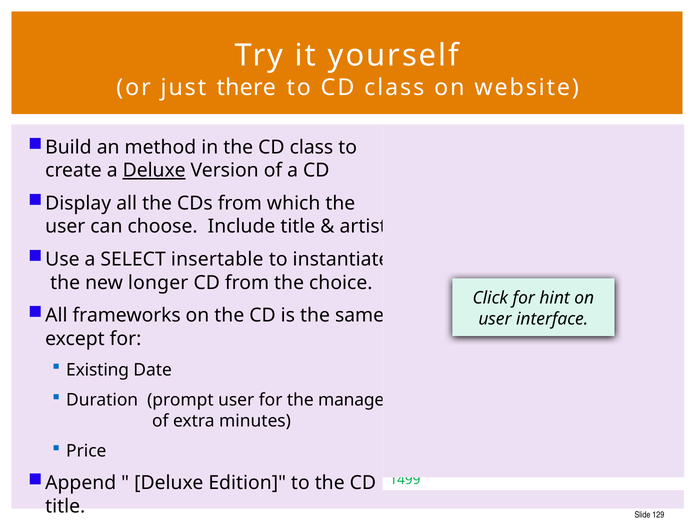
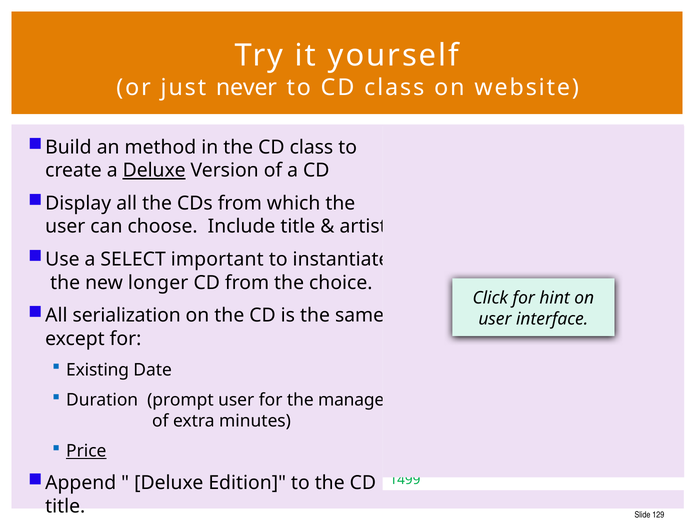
there: there -> never
insertable: insertable -> important
frameworks: frameworks -> serialization
Price at (86, 451) underline: none -> present
